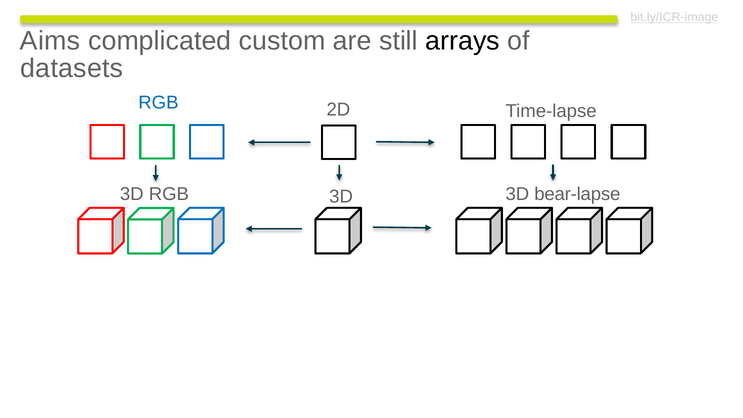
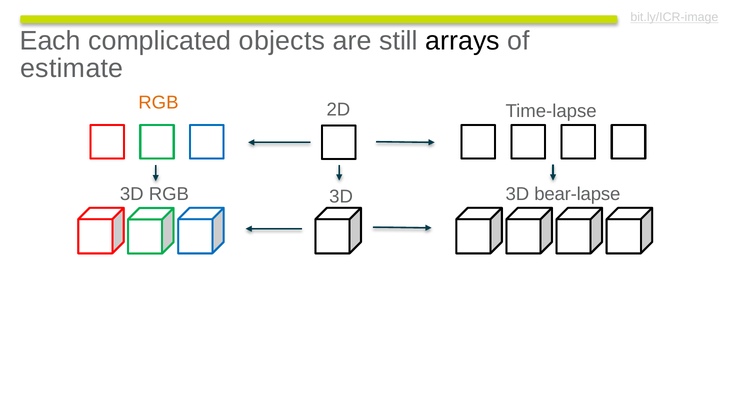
Aims: Aims -> Each
custom: custom -> objects
datasets: datasets -> estimate
RGB at (158, 103) colour: blue -> orange
